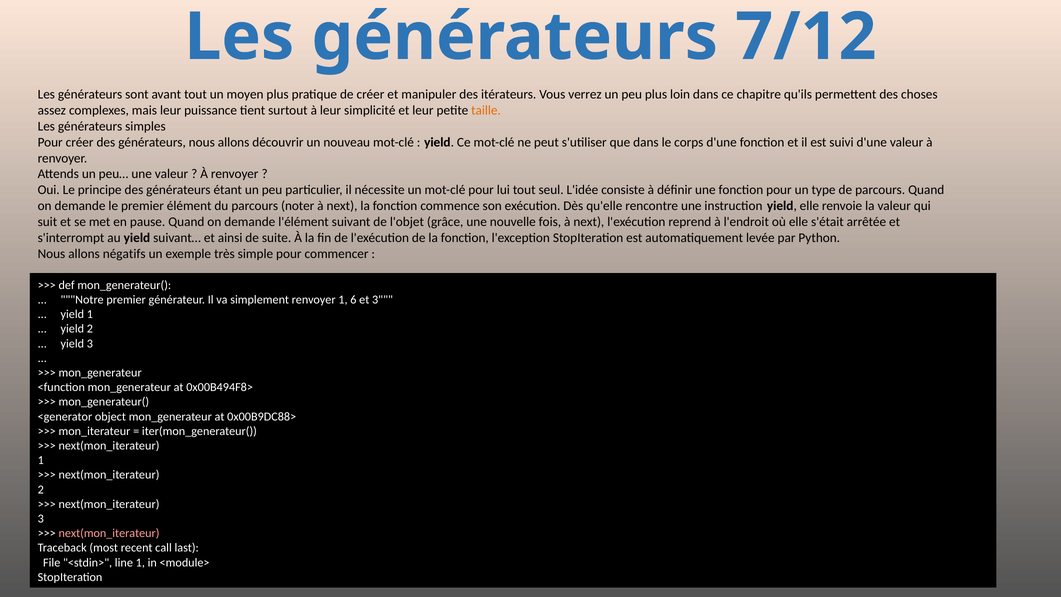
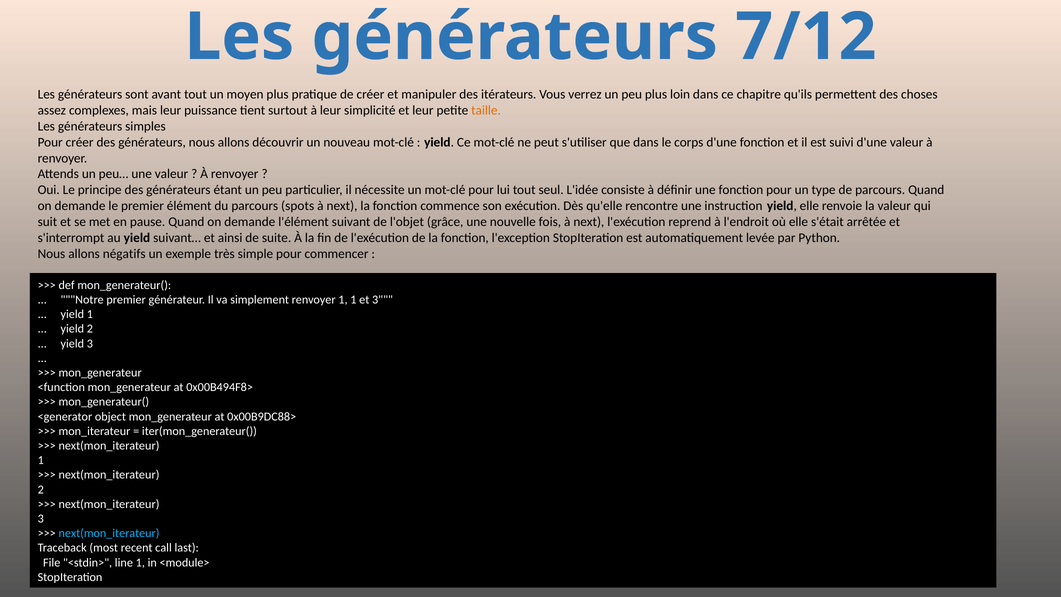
noter: noter -> spots
1 6: 6 -> 1
next(mon_iterateur at (109, 533) colour: pink -> light blue
